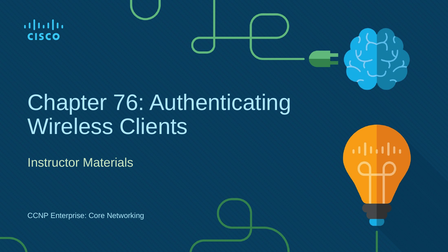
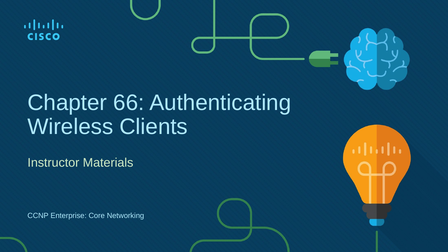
76: 76 -> 66
